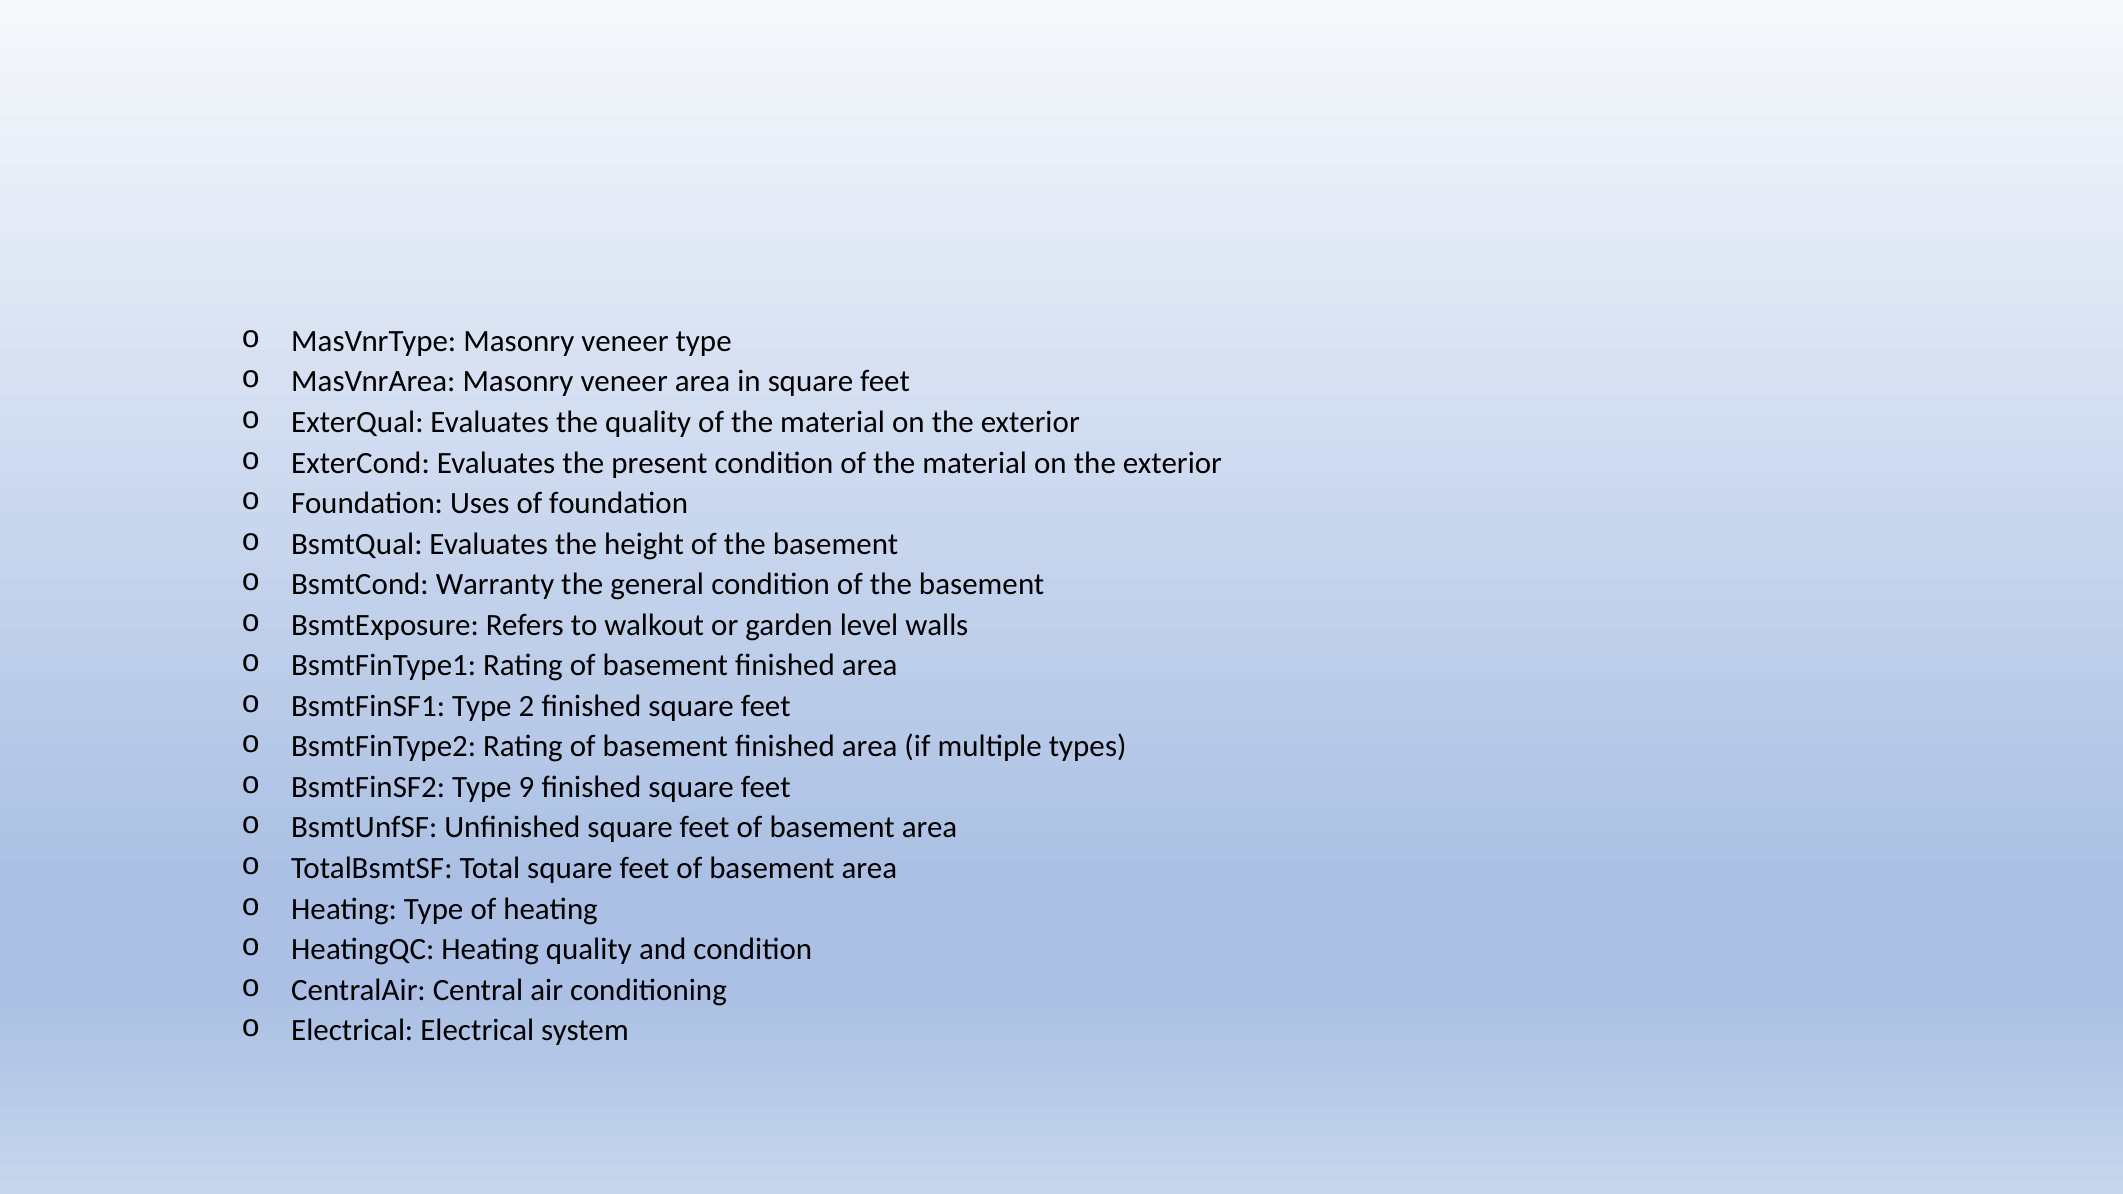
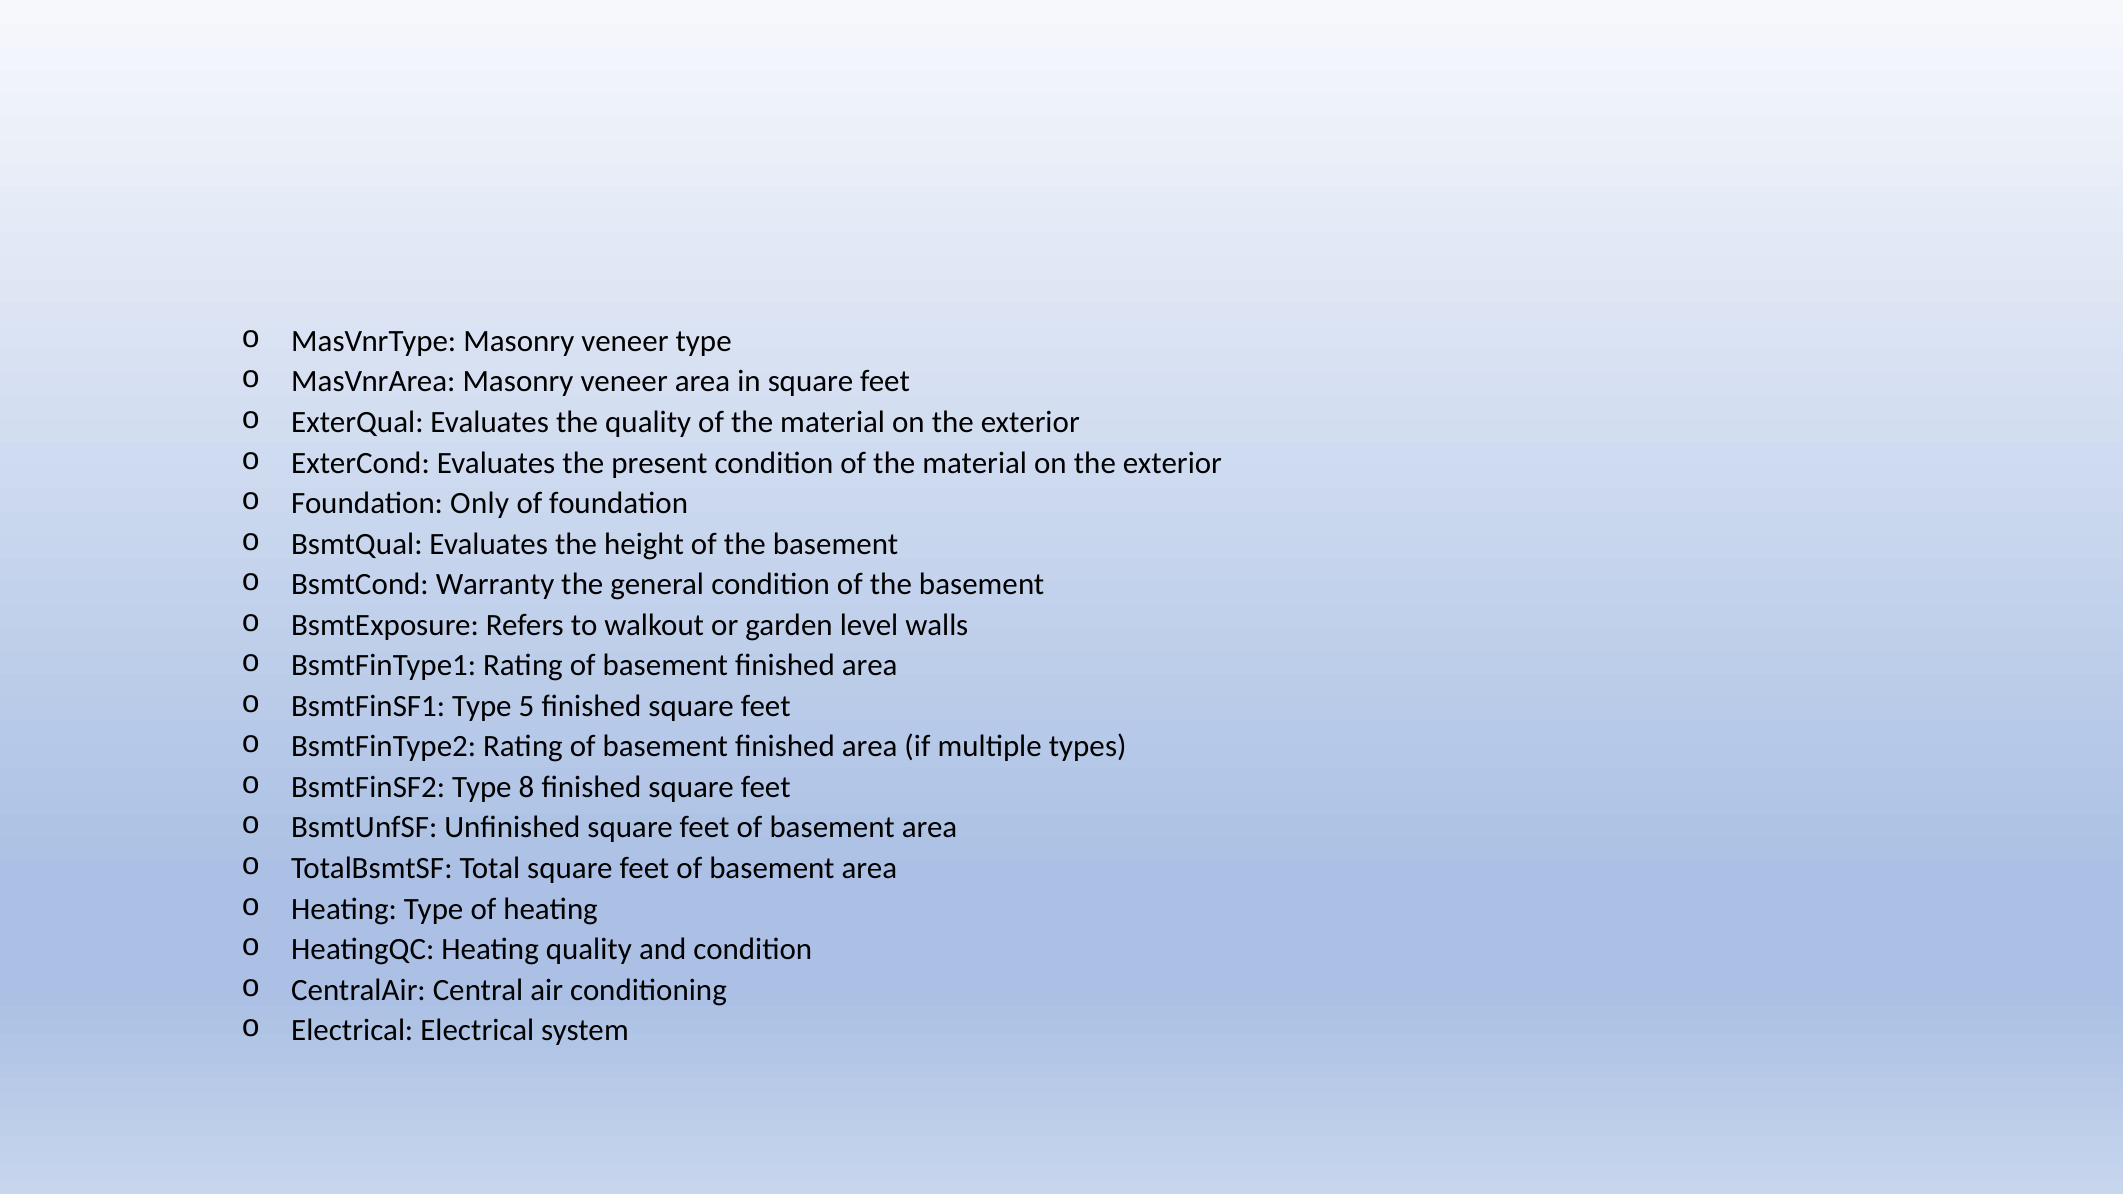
Uses: Uses -> Only
2: 2 -> 5
9: 9 -> 8
